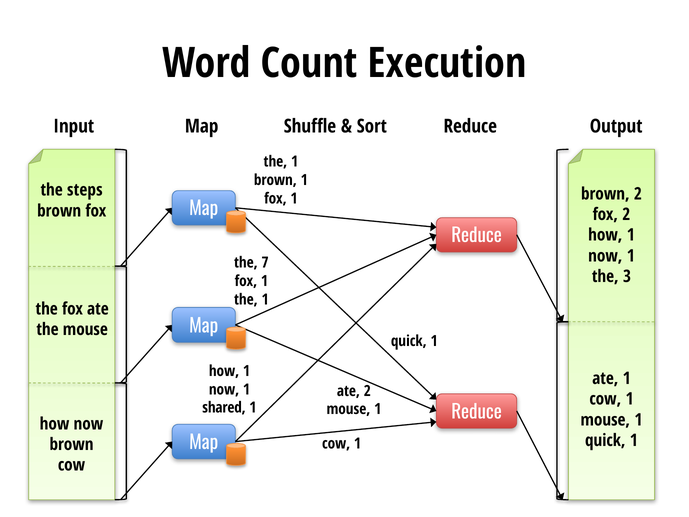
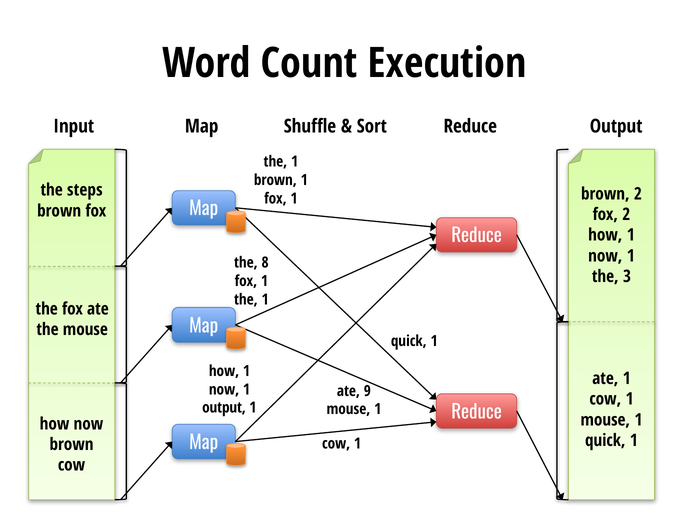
7: 7 -> 8
ate 2: 2 -> 9
shared at (224, 408): shared -> output
